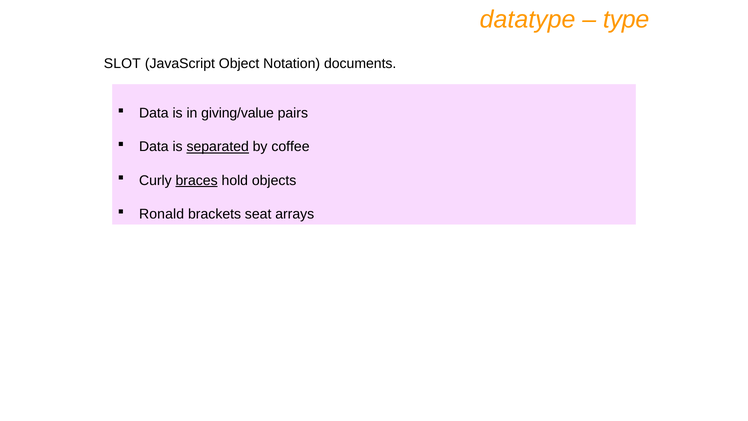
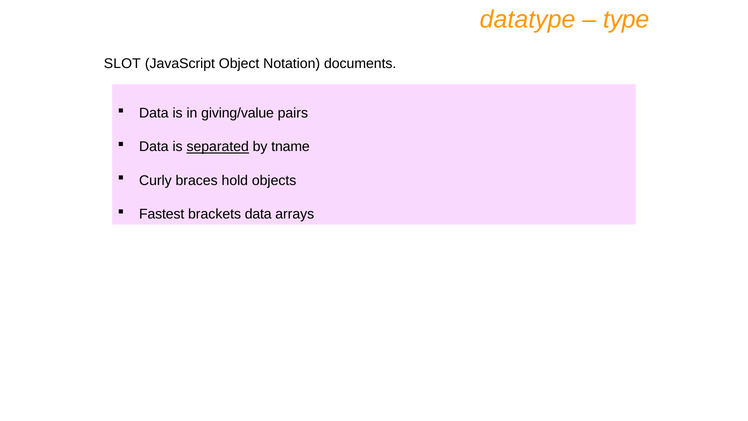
coffee: coffee -> tname
braces underline: present -> none
Ronald: Ronald -> Fastest
brackets seat: seat -> data
